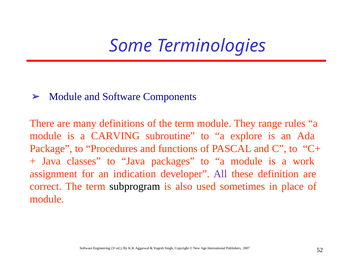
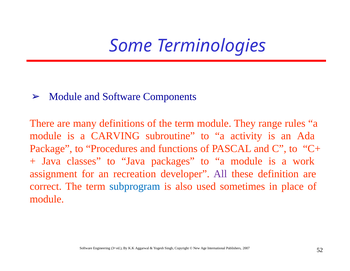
explore: explore -> activity
indication: indication -> recreation
subprogram colour: black -> blue
